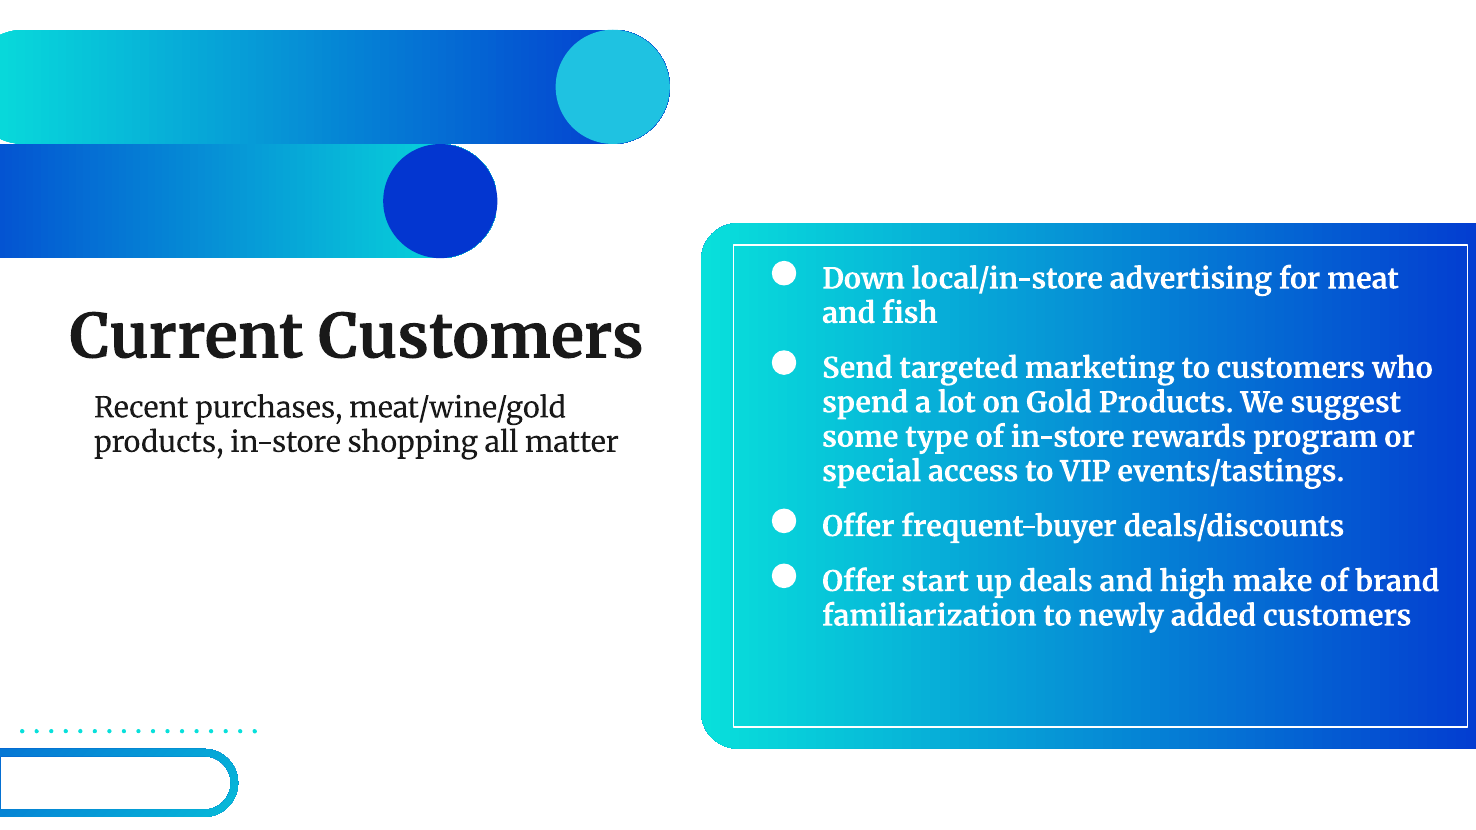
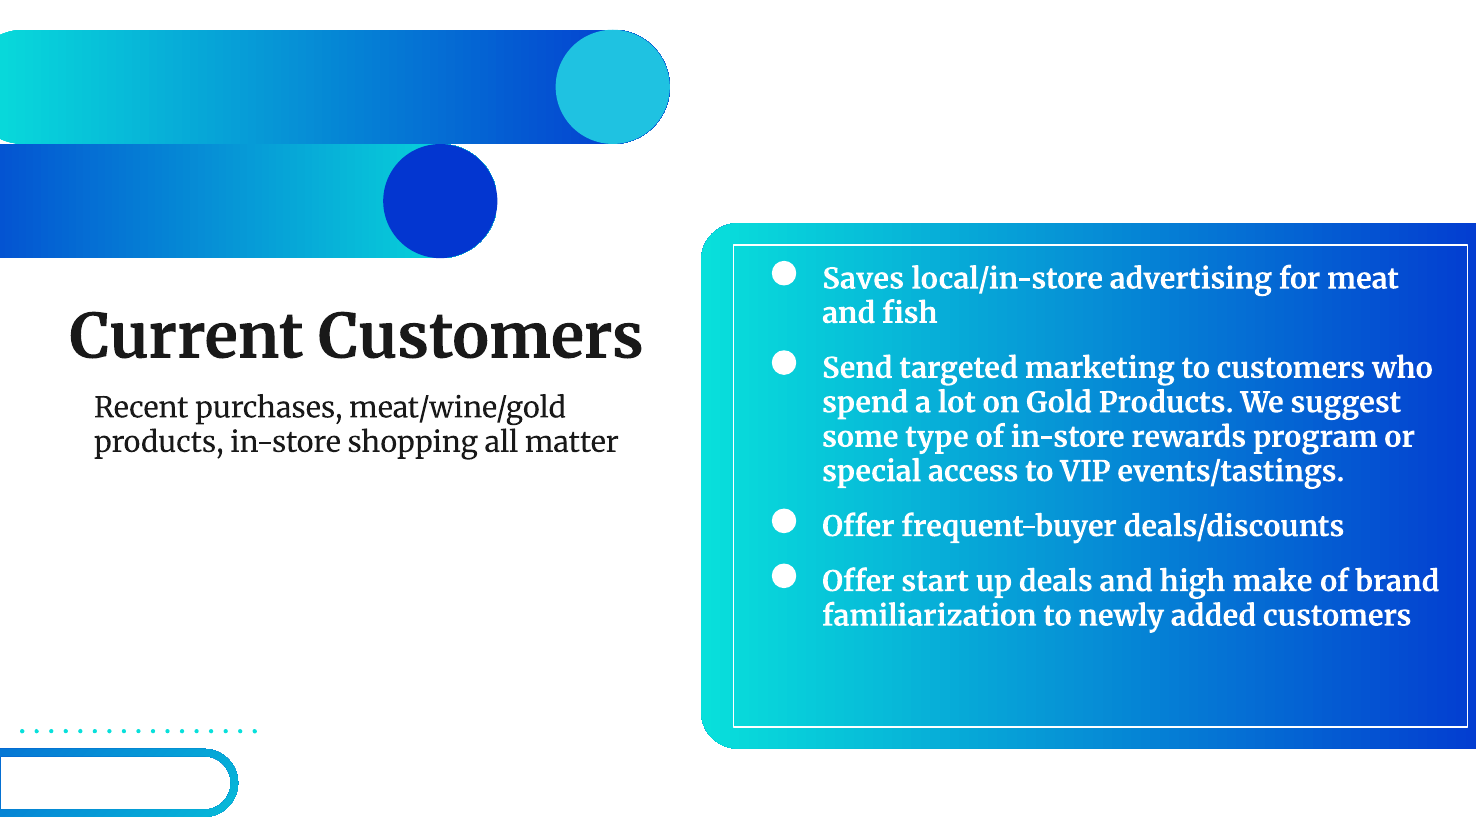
Down: Down -> Saves
